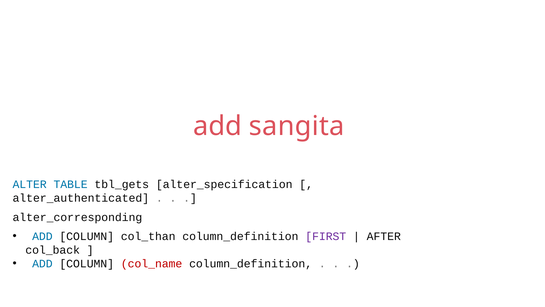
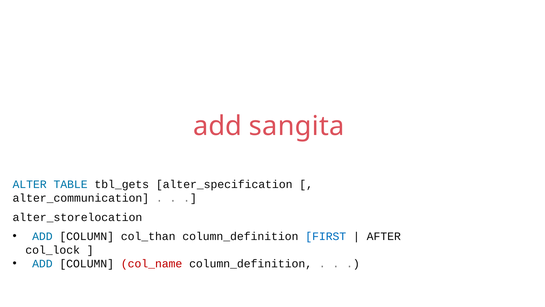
alter_authenticated: alter_authenticated -> alter_communication
alter_corresponding: alter_corresponding -> alter_storelocation
FIRST colour: purple -> blue
col_back: col_back -> col_lock
